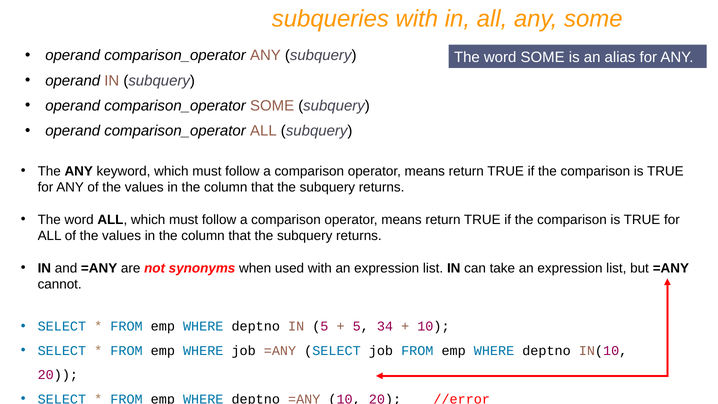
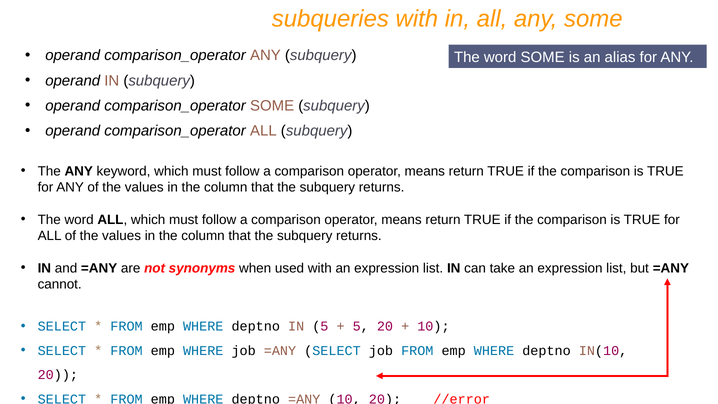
5 34: 34 -> 20
